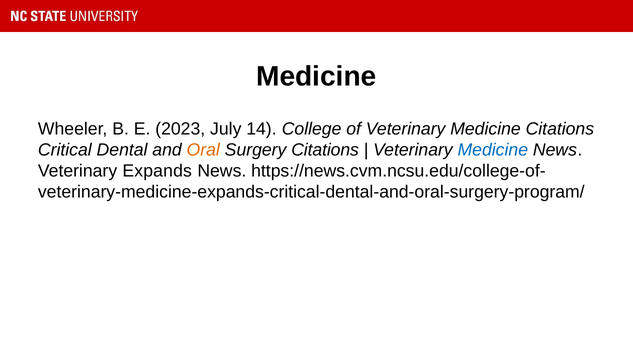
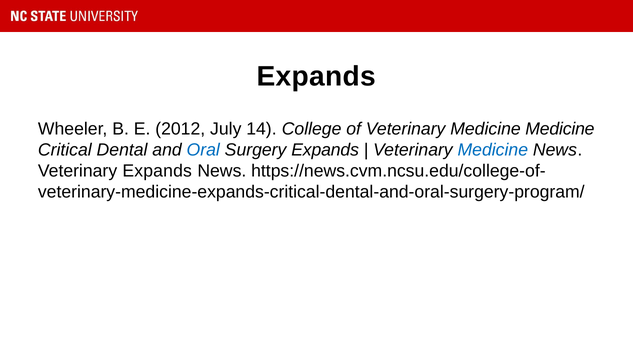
Medicine at (316, 76): Medicine -> Expands
2023: 2023 -> 2012
Medicine Citations: Citations -> Medicine
Oral colour: orange -> blue
Surgery Citations: Citations -> Expands
